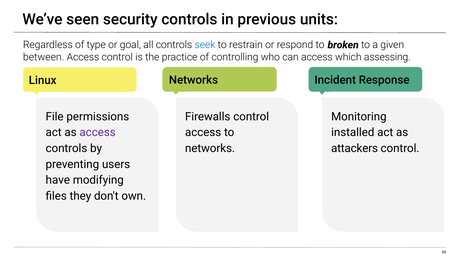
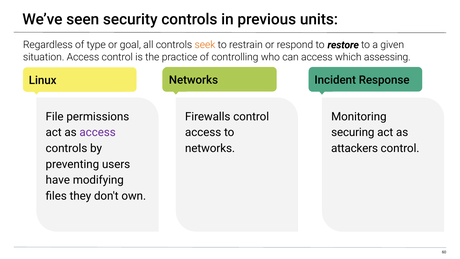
seek colour: blue -> orange
broken: broken -> restore
between: between -> situation
installed: installed -> securing
